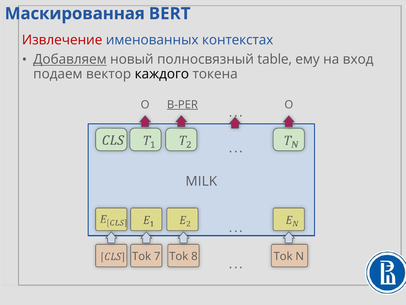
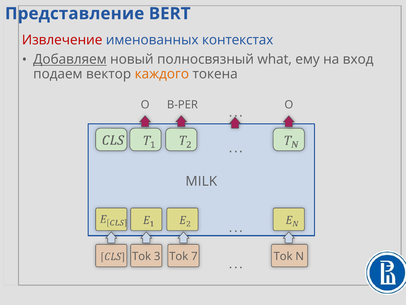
Маскированная: Маскированная -> Представление
table: table -> what
каждого colour: black -> orange
B-PER underline: present -> none
7: 7 -> 3
8: 8 -> 7
